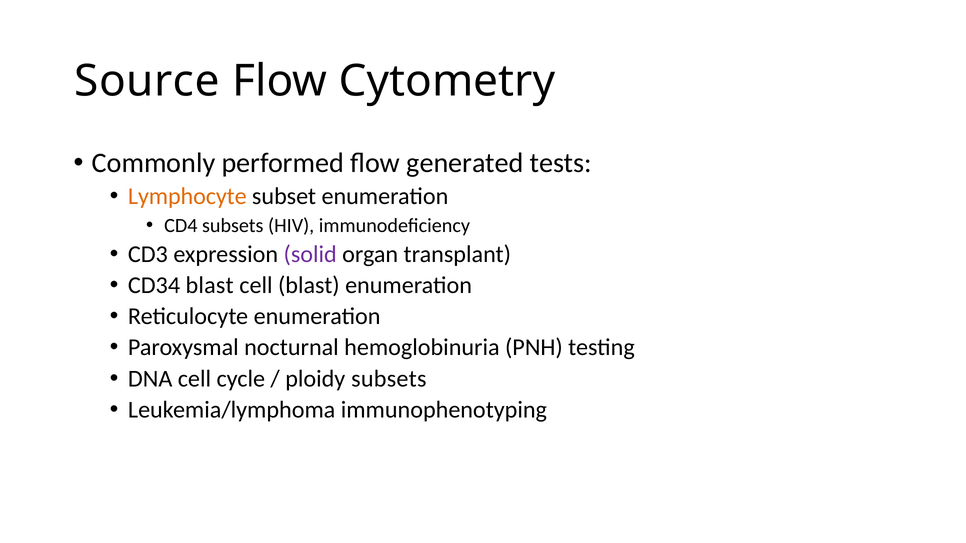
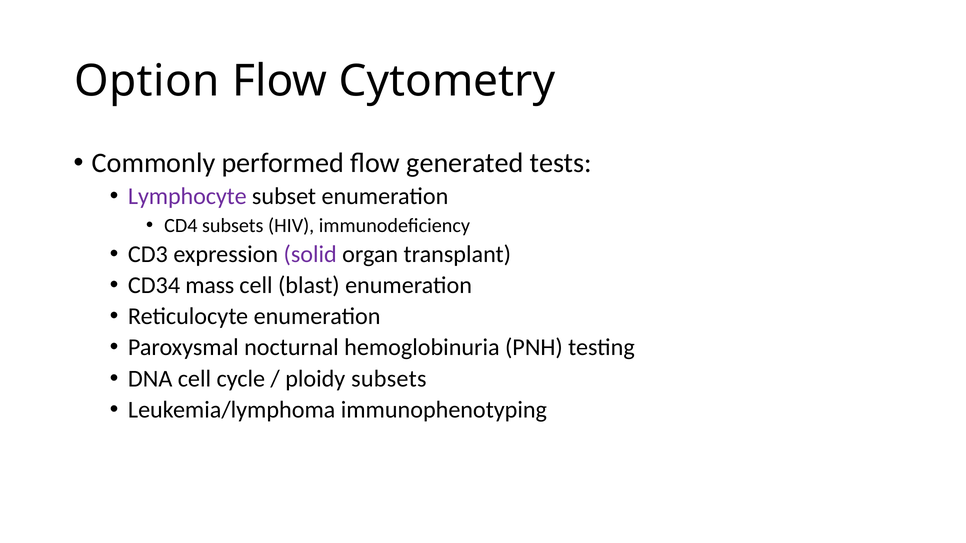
Source: Source -> Option
Lymphocyte colour: orange -> purple
CD34 blast: blast -> mass
